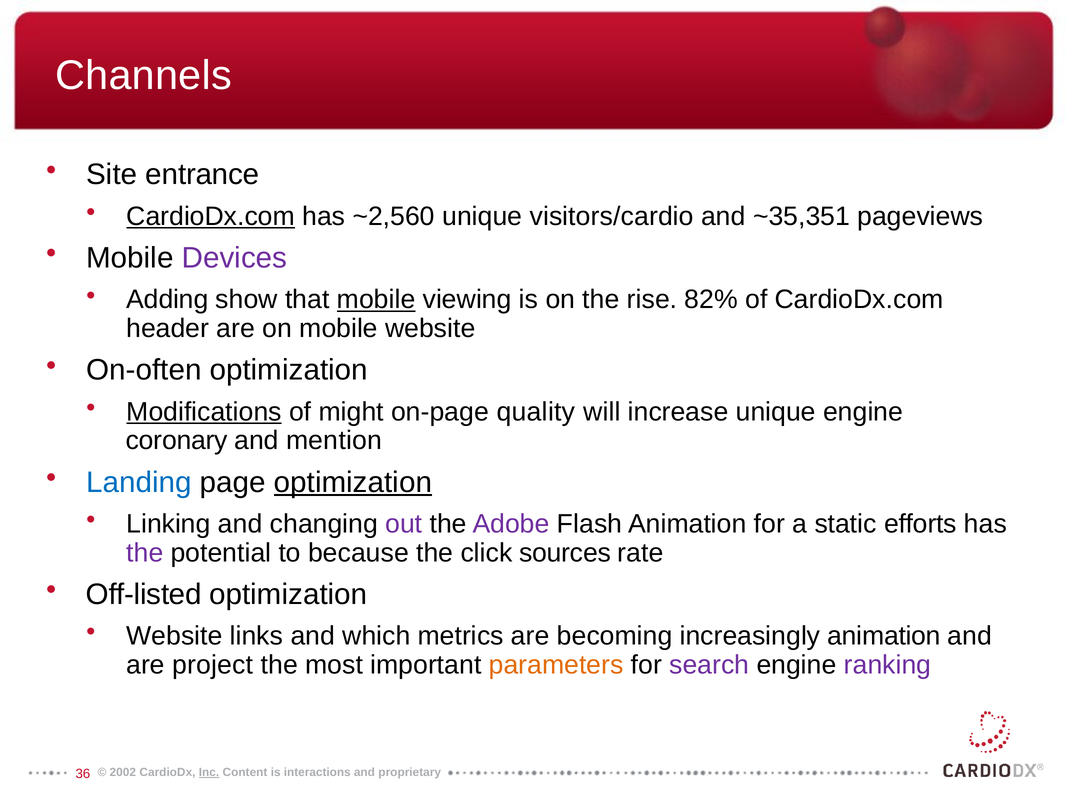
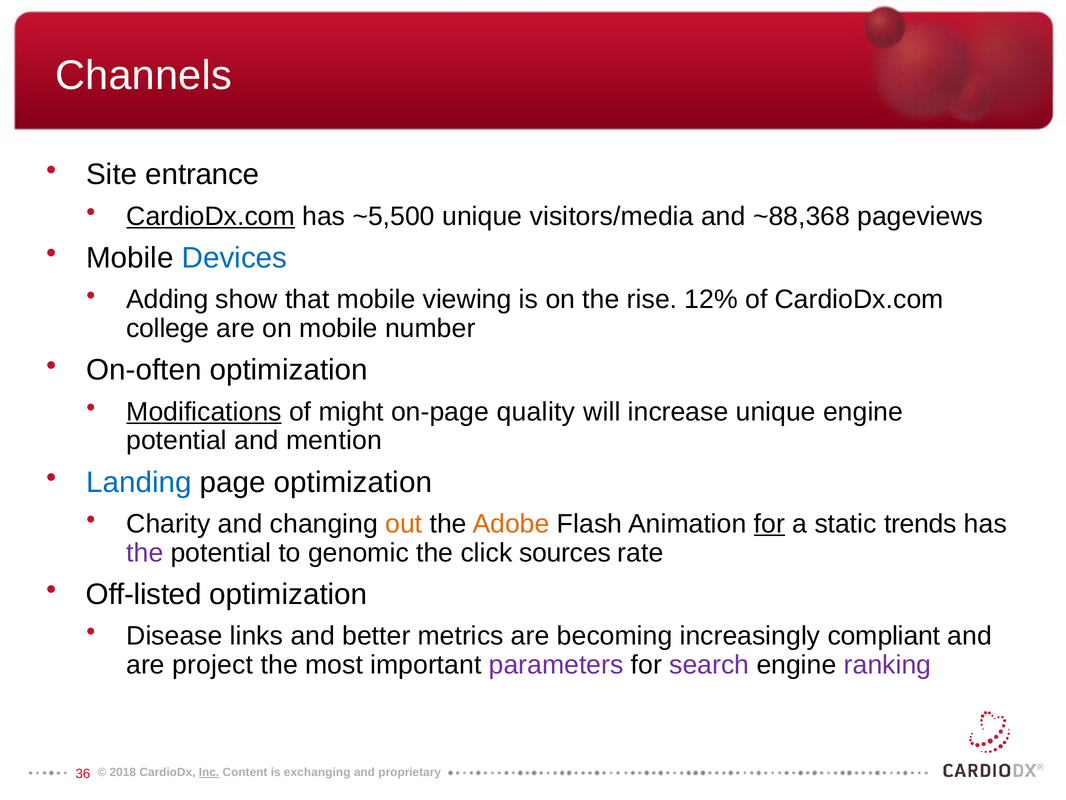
~2,560: ~2,560 -> ~5,500
visitors/cardio: visitors/cardio -> visitors/media
~35,351: ~35,351 -> ~88,368
Devices colour: purple -> blue
mobile at (376, 300) underline: present -> none
82%: 82% -> 12%
header: header -> college
mobile website: website -> number
coronary at (177, 440): coronary -> potential
optimization at (353, 482) underline: present -> none
Linking: Linking -> Charity
out colour: purple -> orange
Adobe colour: purple -> orange
for at (769, 524) underline: none -> present
efforts: efforts -> trends
because: because -> genomic
Website at (174, 636): Website -> Disease
which: which -> better
increasingly animation: animation -> compliant
parameters colour: orange -> purple
2002: 2002 -> 2018
interactions: interactions -> exchanging
